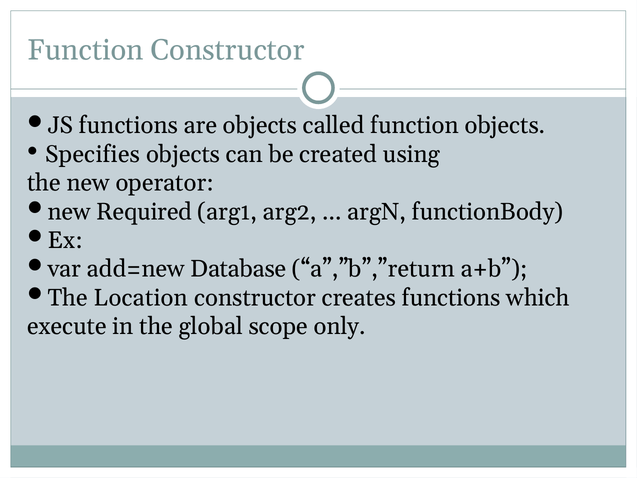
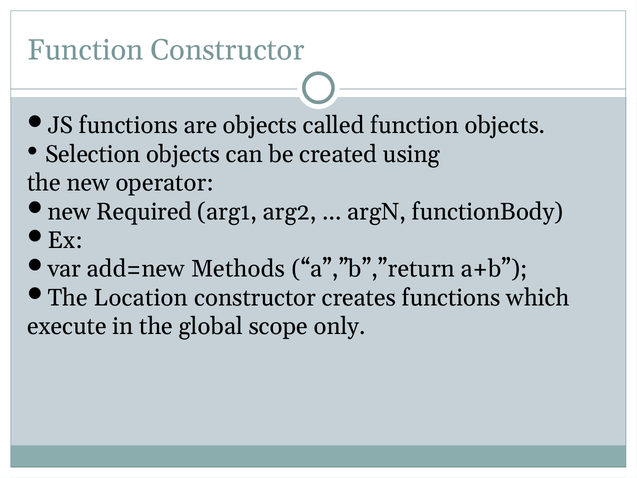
Specifies: Specifies -> Selection
Database: Database -> Methods
